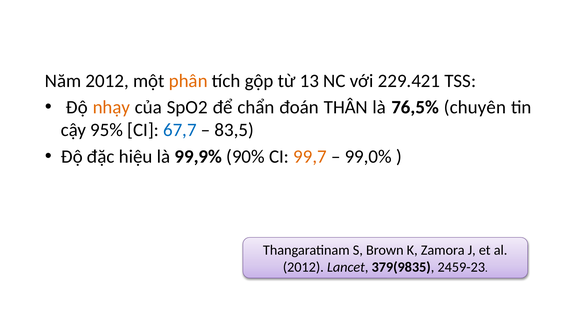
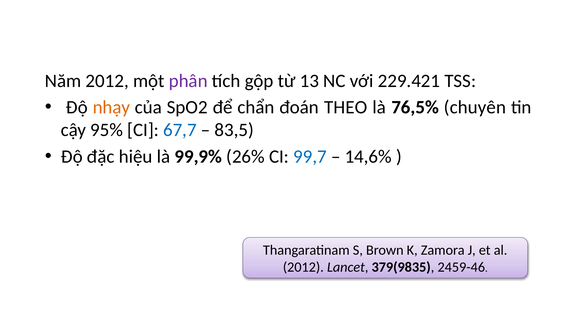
phân colour: orange -> purple
THÂN: THÂN -> THEO
90%: 90% -> 26%
99,7 colour: orange -> blue
99,0%: 99,0% -> 14,6%
2459-23: 2459-23 -> 2459-46
